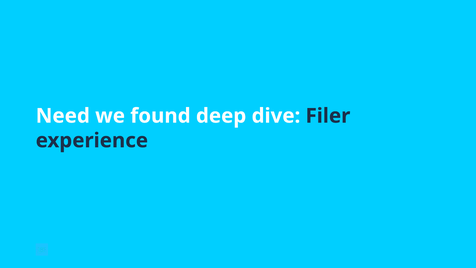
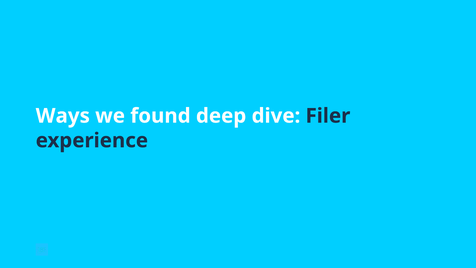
Need: Need -> Ways
